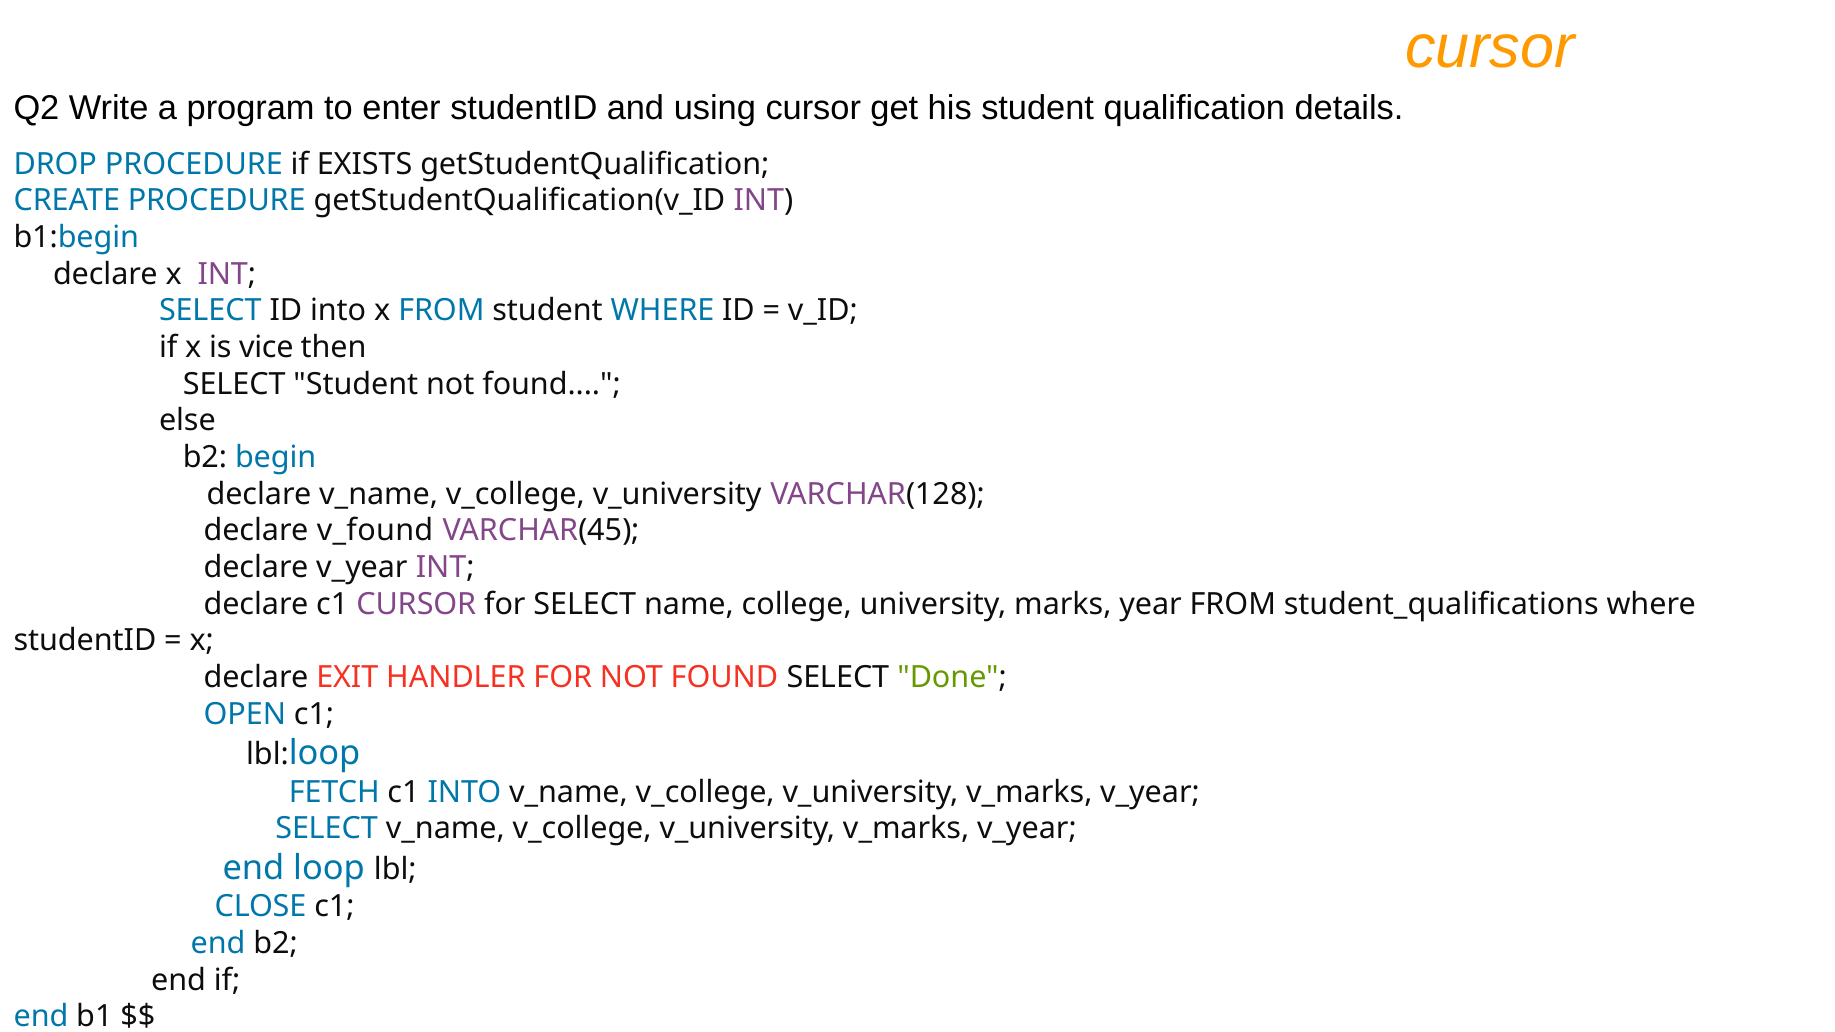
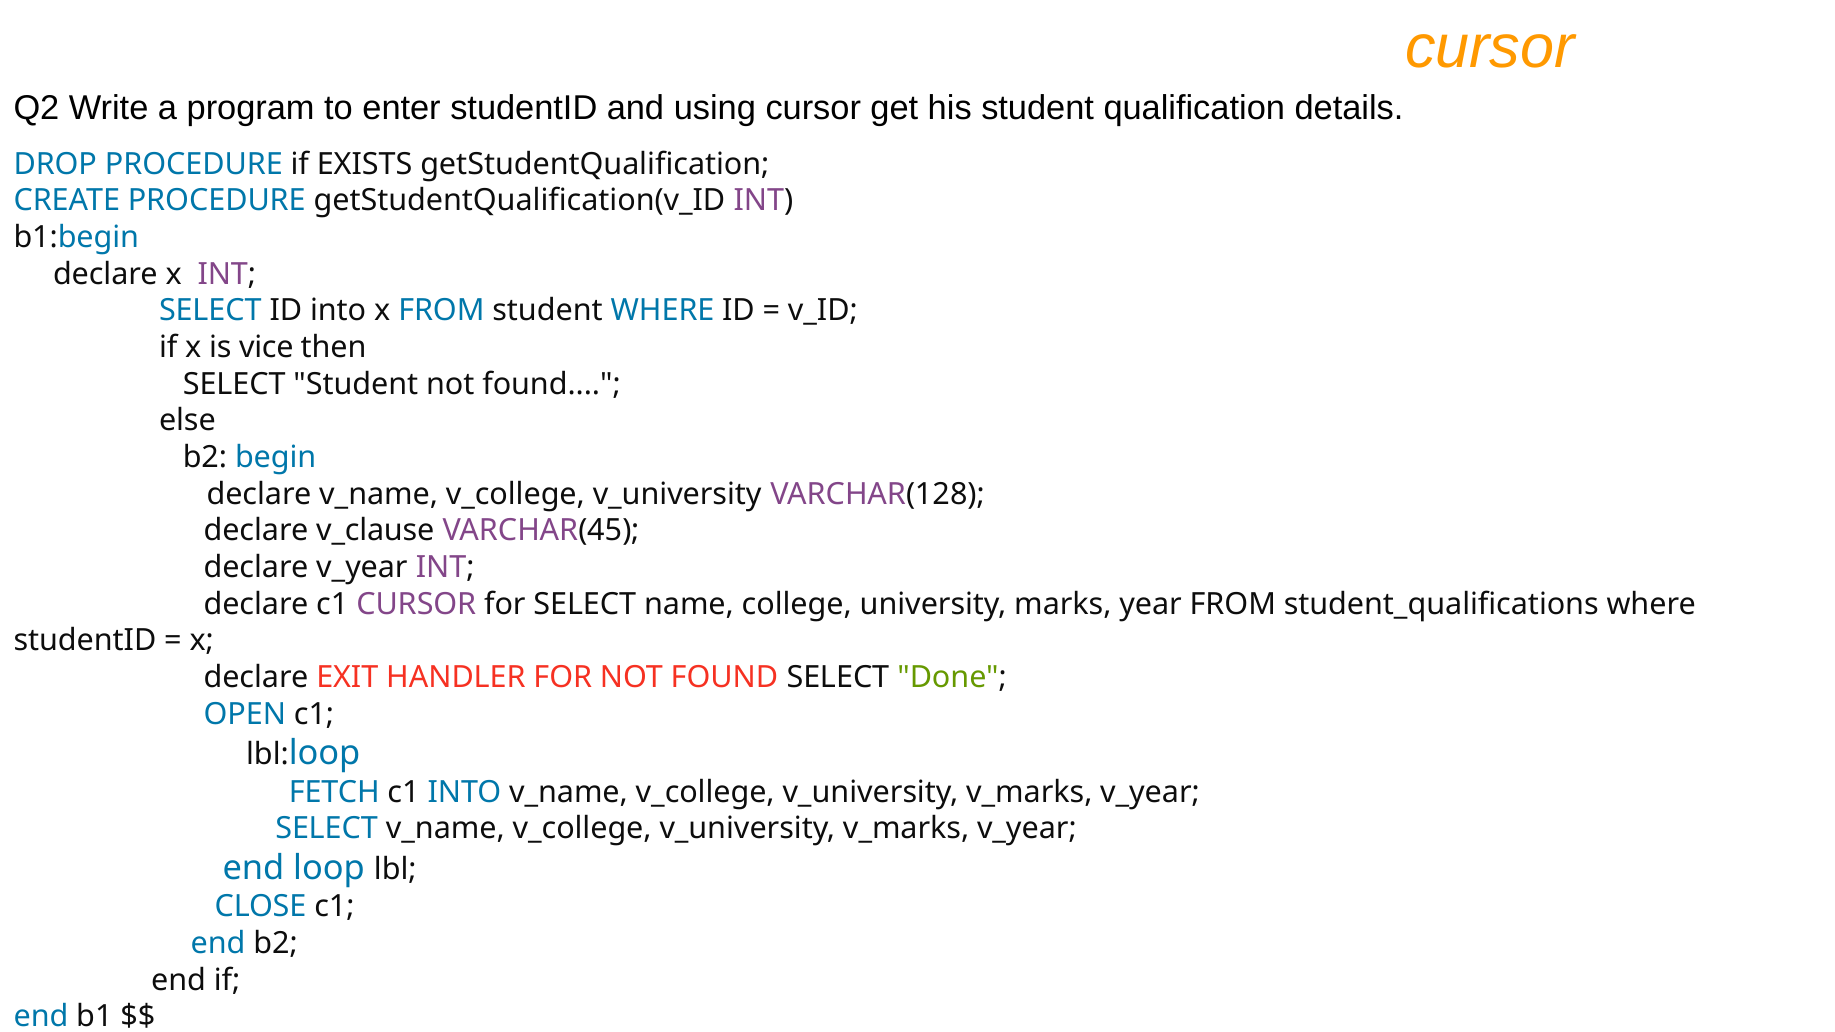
v_found: v_found -> v_clause
